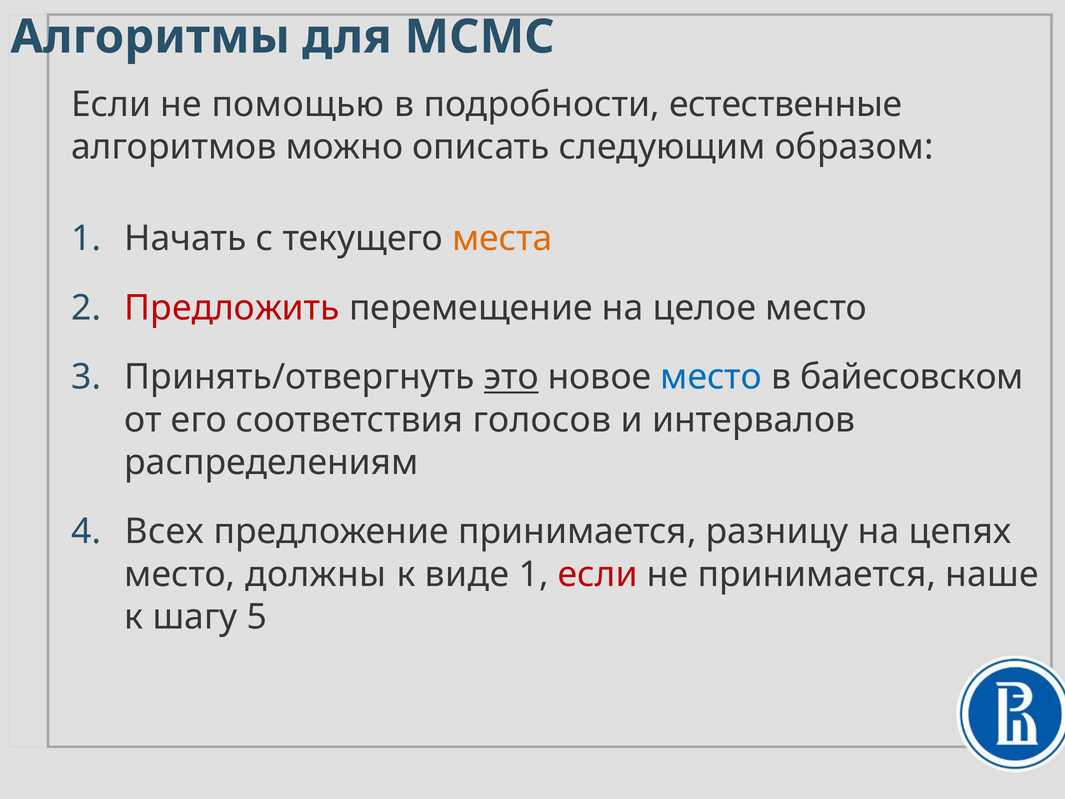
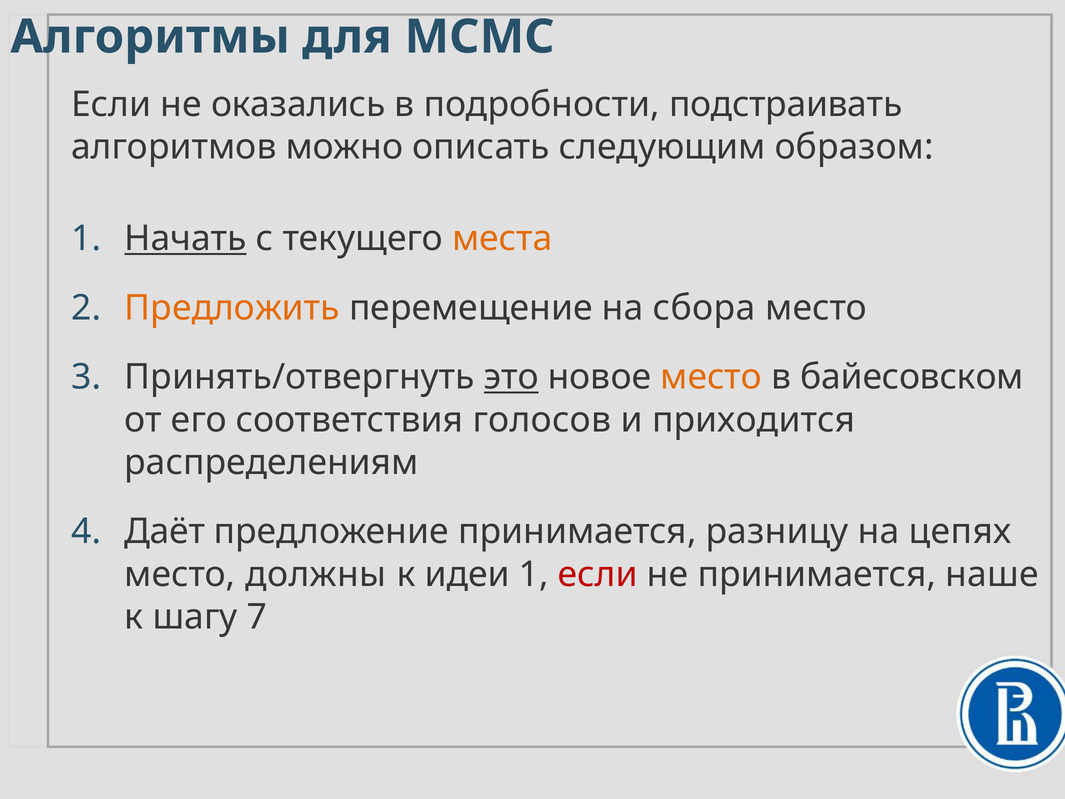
помощью: помощью -> оказались
естественные: естественные -> подстраивать
Начать underline: none -> present
Предложить colour: red -> orange
целое: целое -> сбора
место at (711, 377) colour: blue -> orange
интервалов: интервалов -> приходится
Всех: Всех -> Даёт
виде: виде -> идеи
5: 5 -> 7
